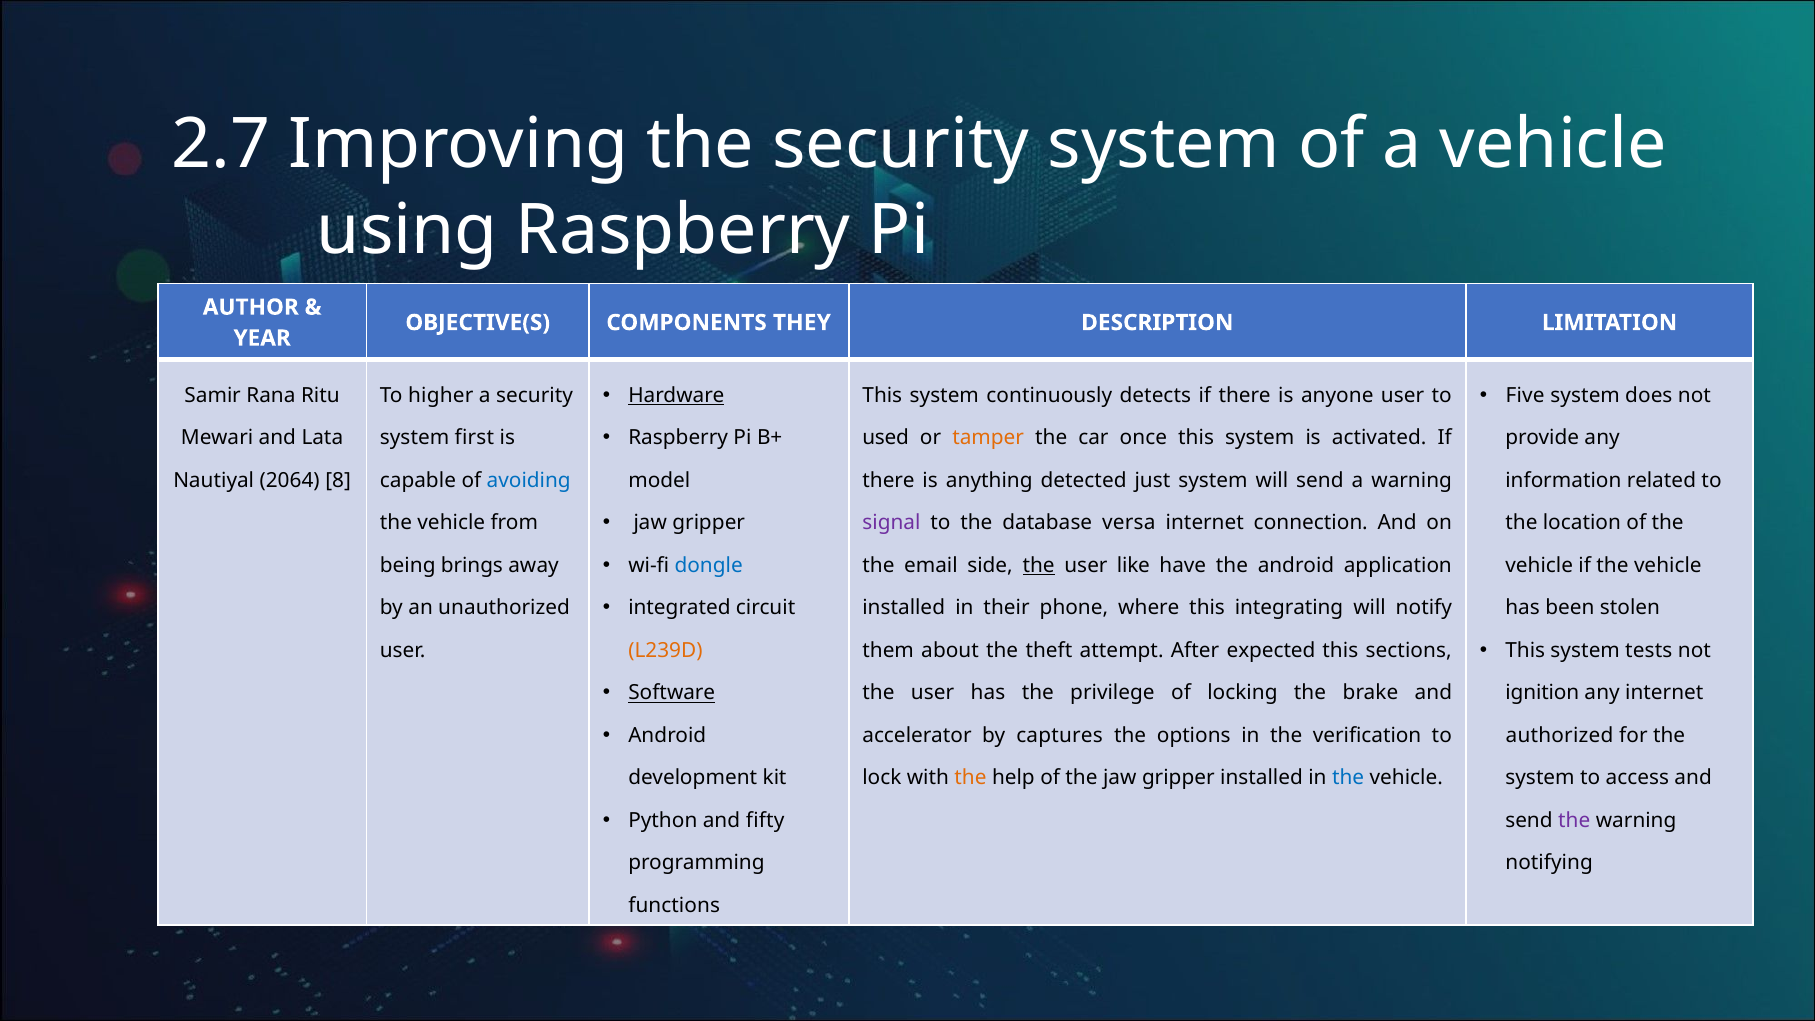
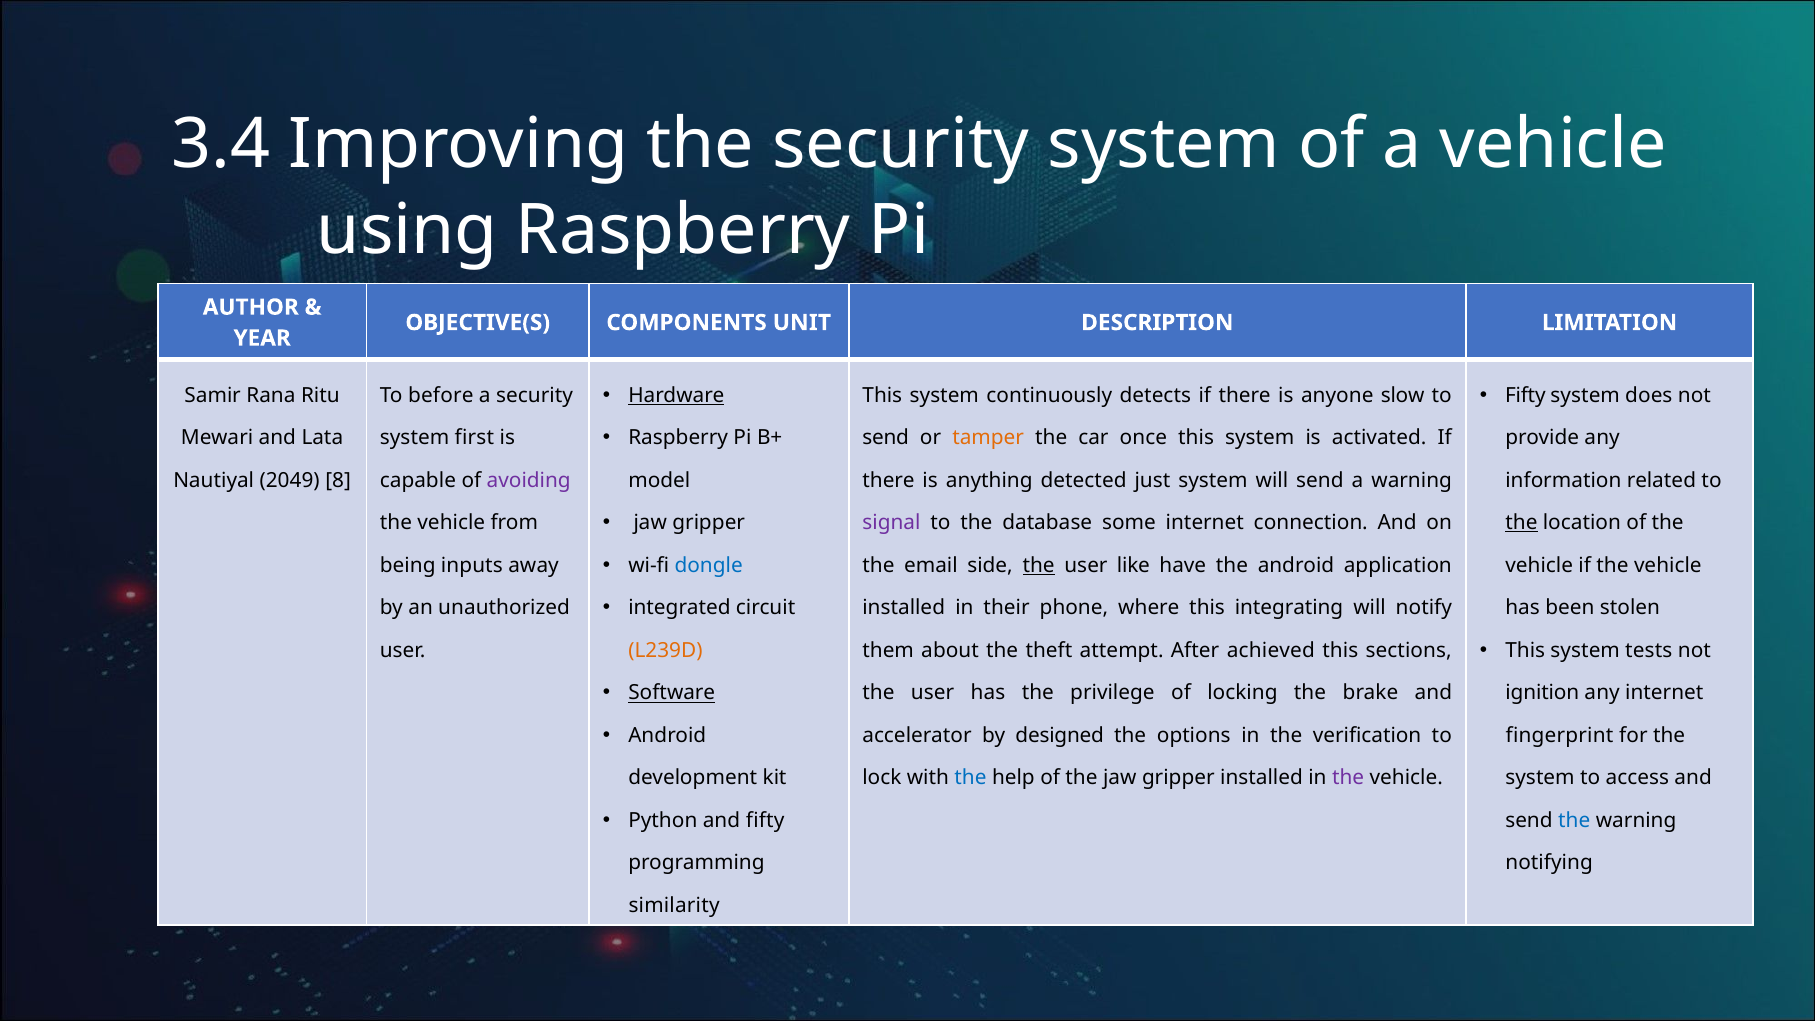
2.7: 2.7 -> 3.4
THEY: THEY -> UNIT
Five at (1525, 395): Five -> Fifty
higher: higher -> before
anyone user: user -> slow
used at (886, 438): used -> send
2064: 2064 -> 2049
avoiding colour: blue -> purple
versa: versa -> some
the at (1521, 523) underline: none -> present
brings: brings -> inputs
expected: expected -> achieved
captures: captures -> designed
authorized: authorized -> fingerprint
the at (971, 778) colour: orange -> blue
the at (1348, 778) colour: blue -> purple
the at (1574, 820) colour: purple -> blue
functions: functions -> similarity
